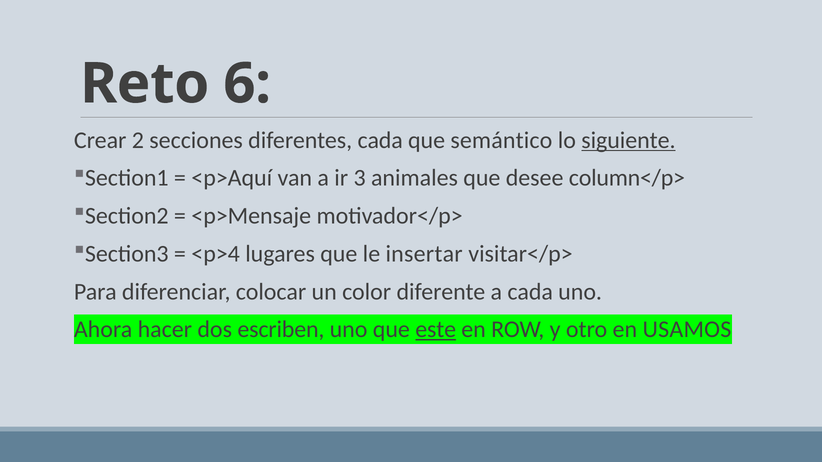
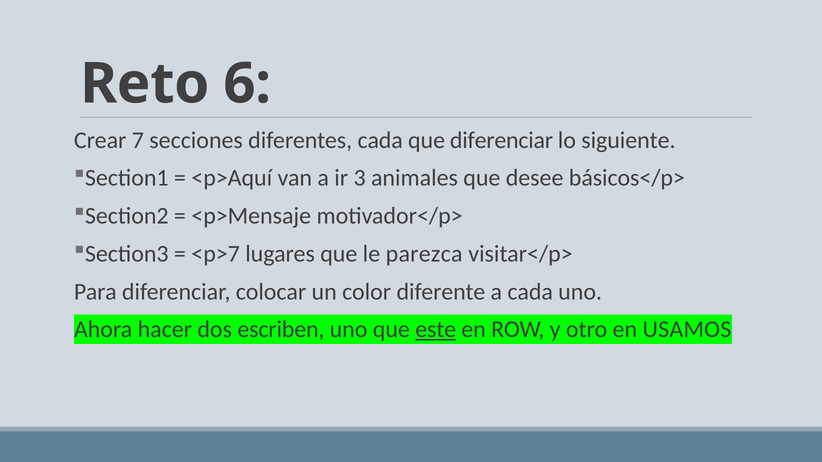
2: 2 -> 7
que semántico: semántico -> diferenciar
siguiente underline: present -> none
column</p>: column</p> -> básicos</p>
<p>4: <p>4 -> <p>7
insertar: insertar -> parezca
